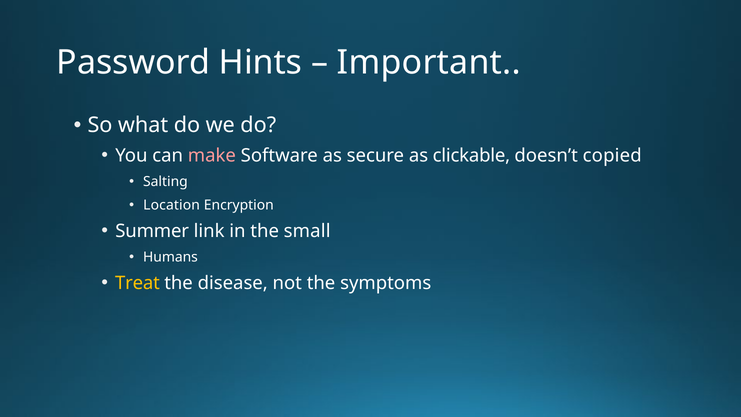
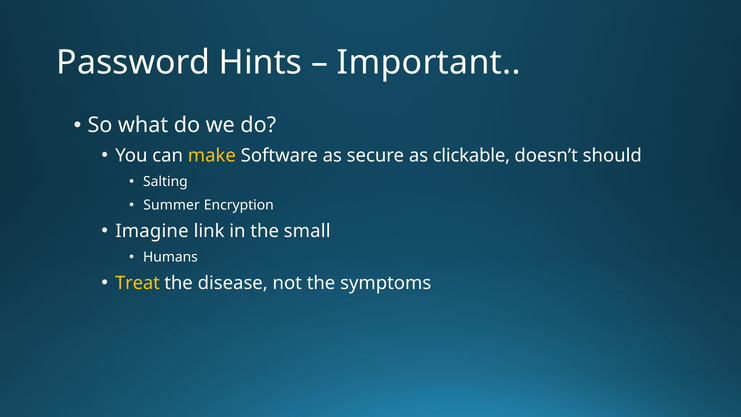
make colour: pink -> yellow
copied: copied -> should
Location: Location -> Summer
Summer: Summer -> Imagine
